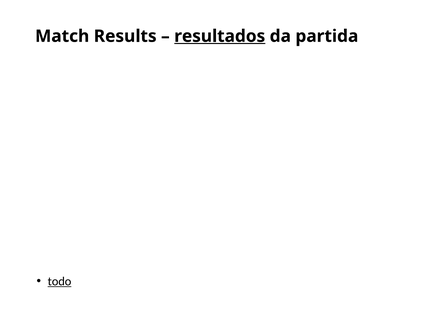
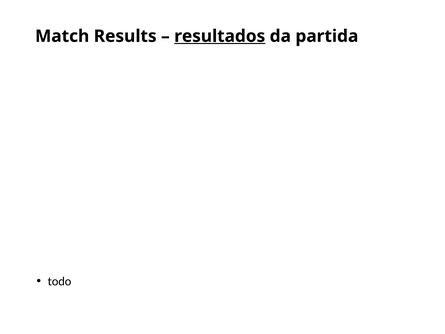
todo underline: present -> none
